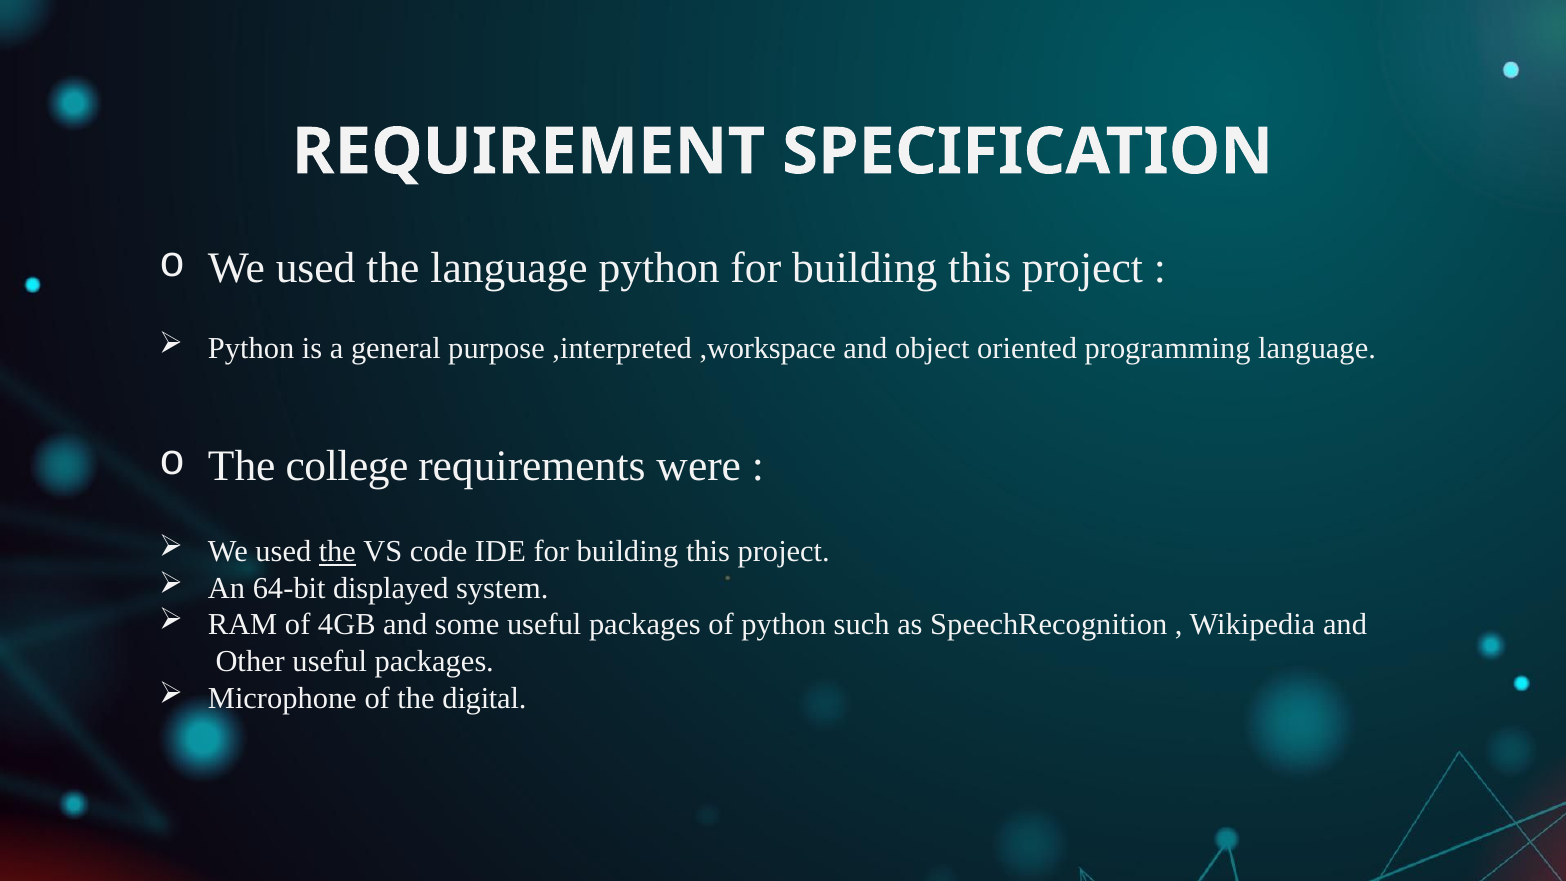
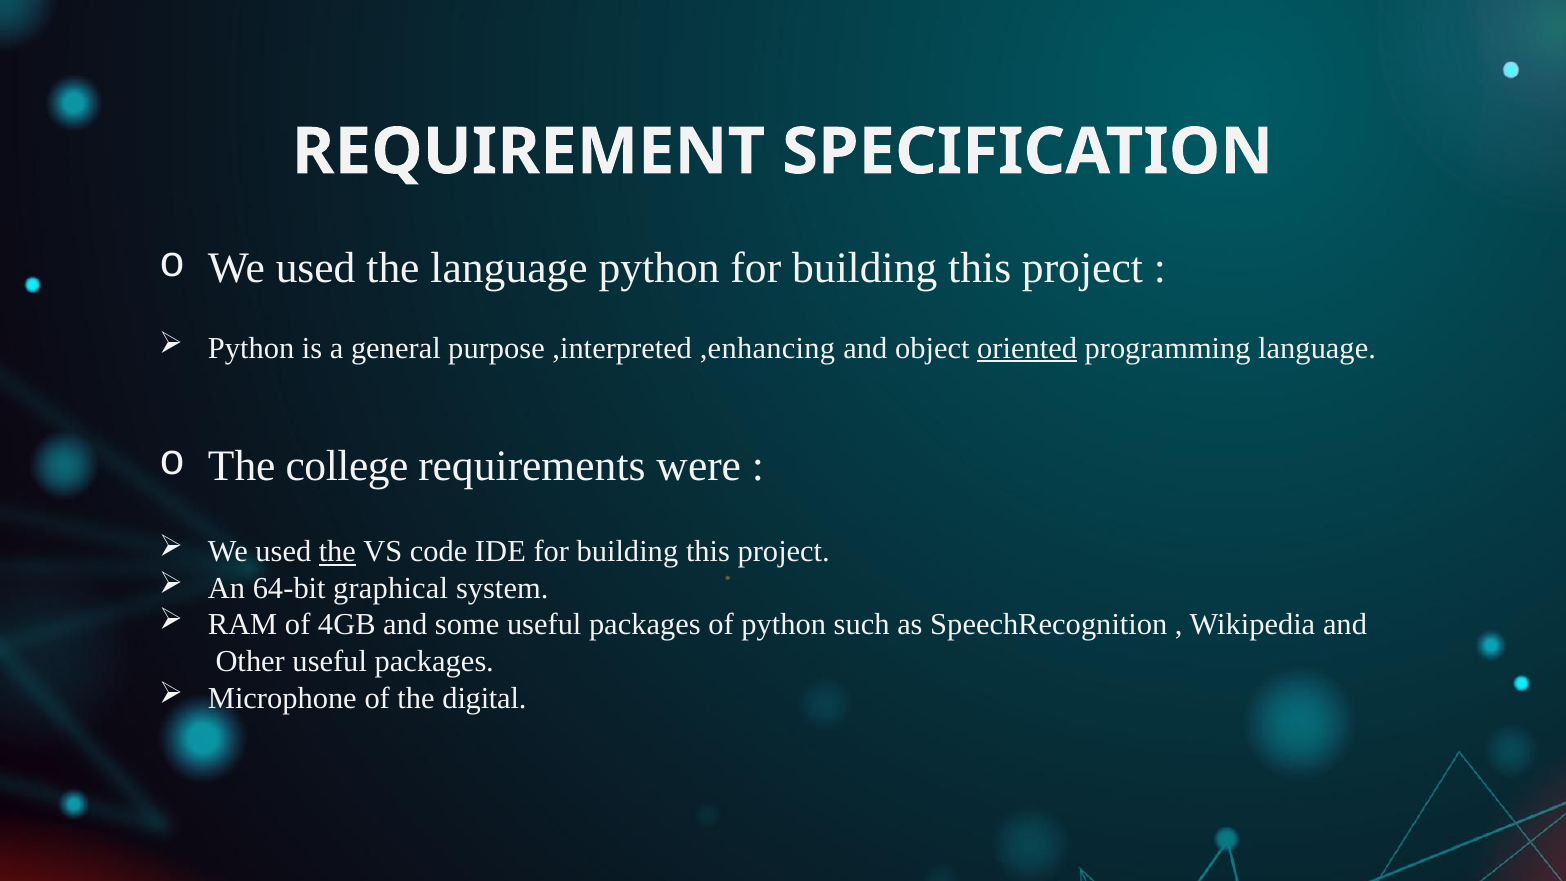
,workspace: ,workspace -> ,enhancing
oriented underline: none -> present
displayed: displayed -> graphical
